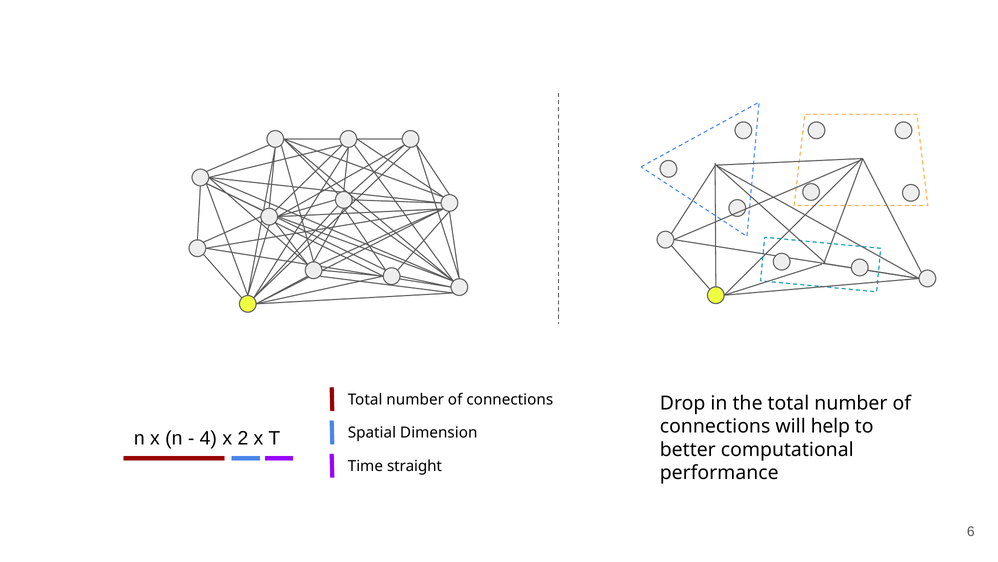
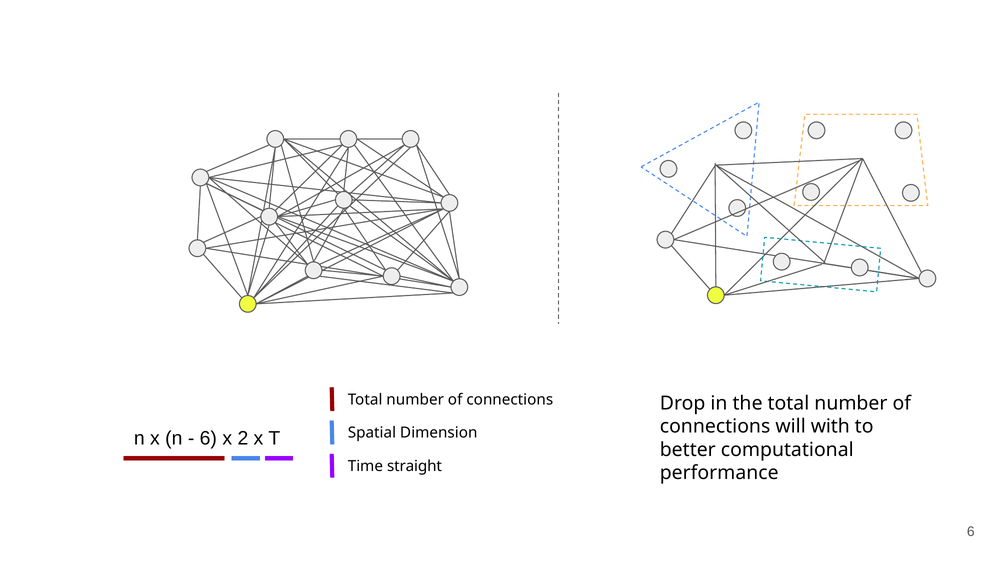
help: help -> with
4 at (208, 438): 4 -> 6
